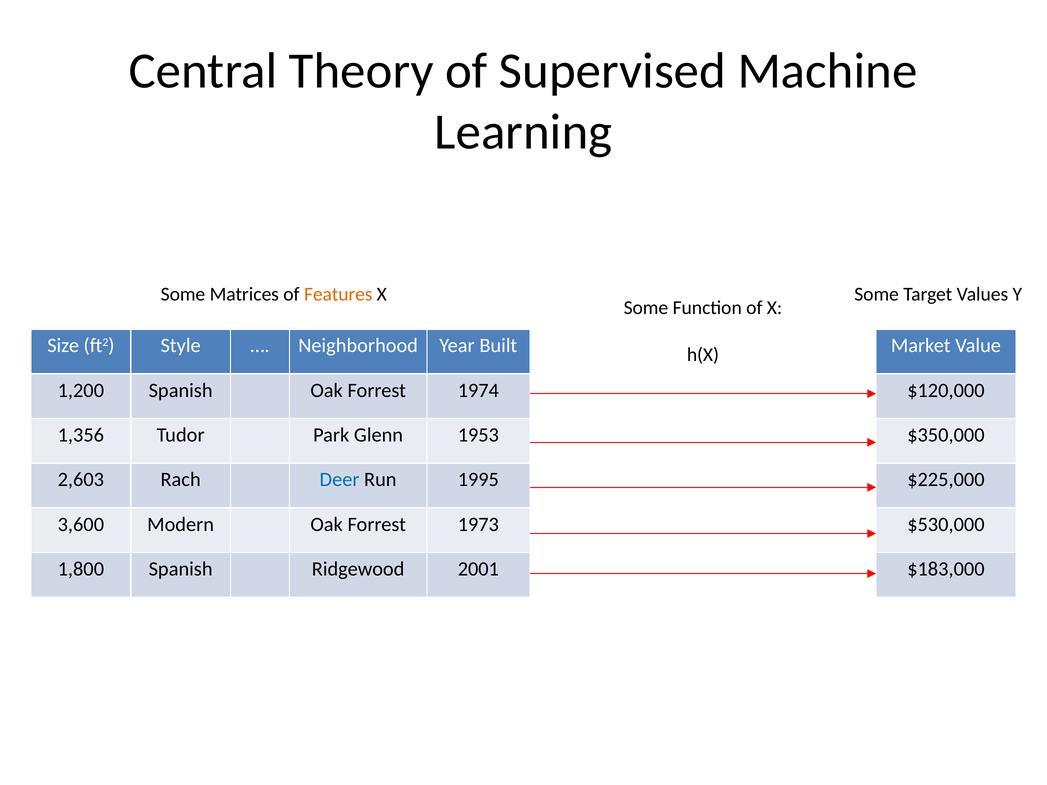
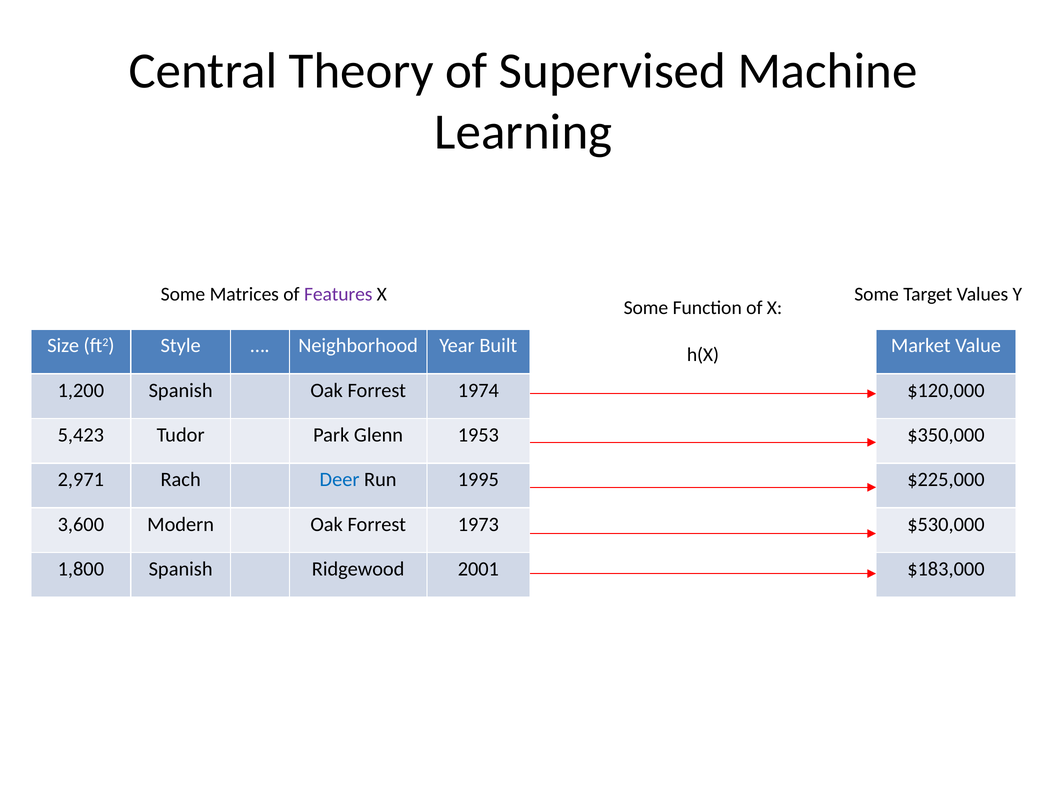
Features colour: orange -> purple
1,356: 1,356 -> 5,423
2,603: 2,603 -> 2,971
